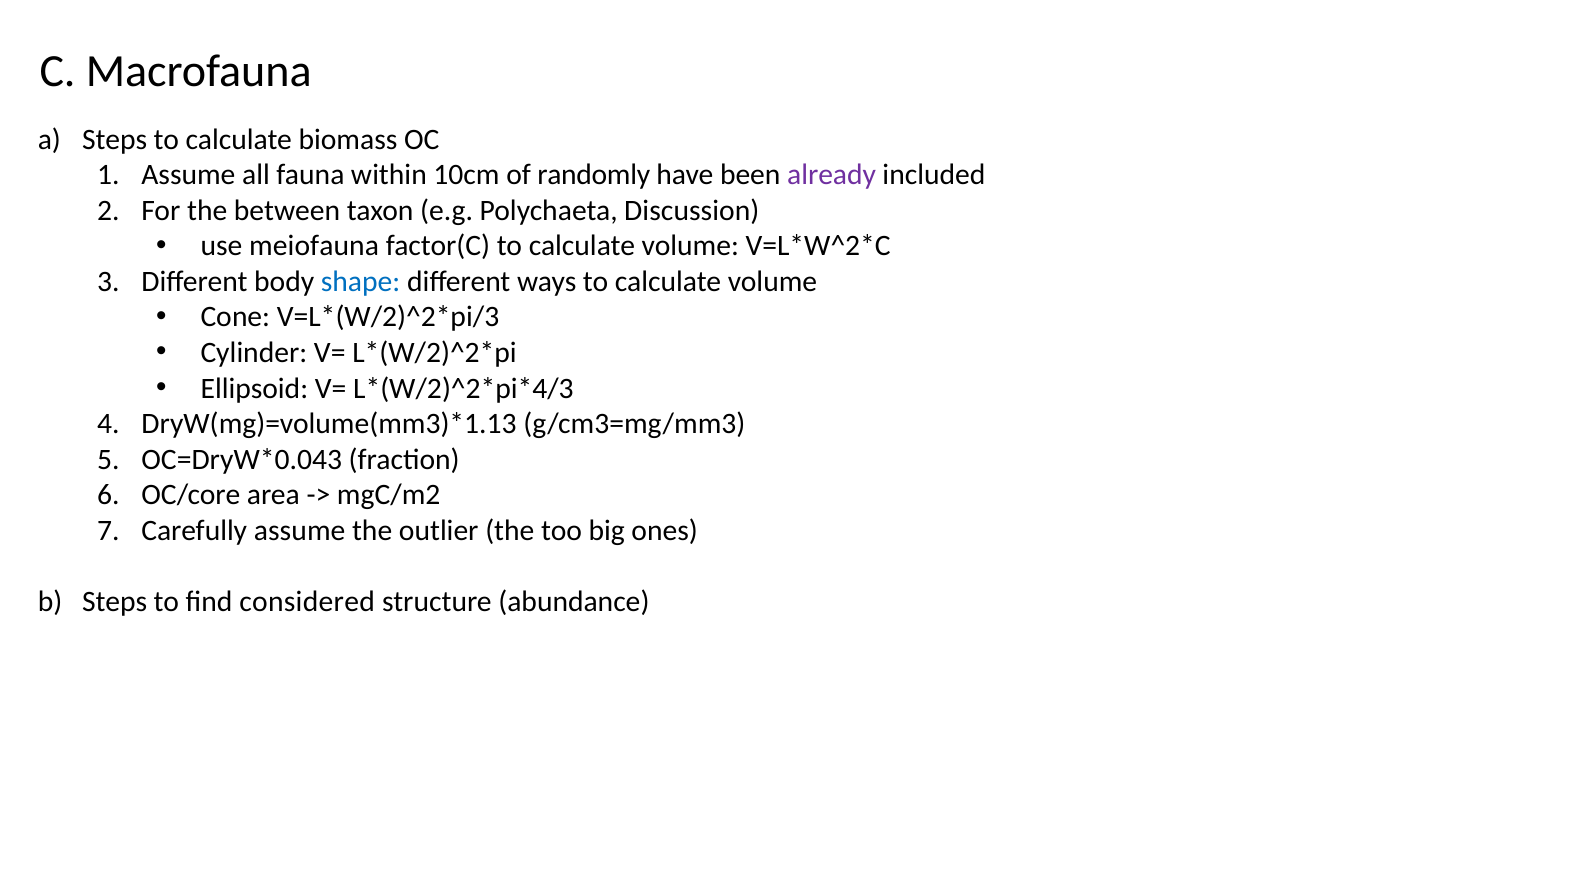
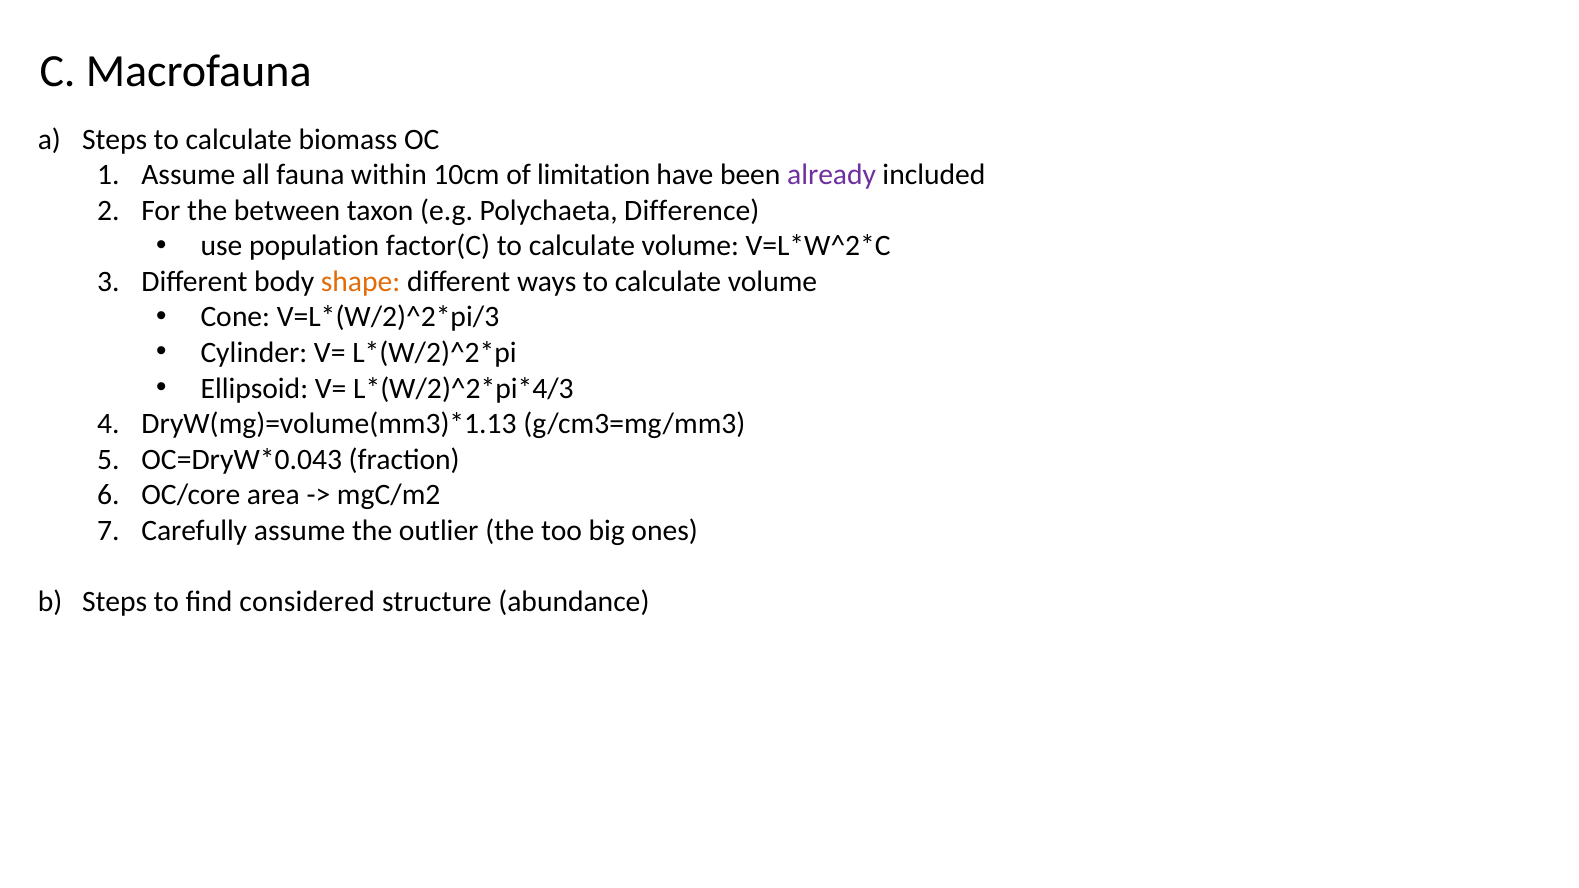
randomly: randomly -> limitation
Discussion: Discussion -> Difference
meiofauna: meiofauna -> population
shape colour: blue -> orange
